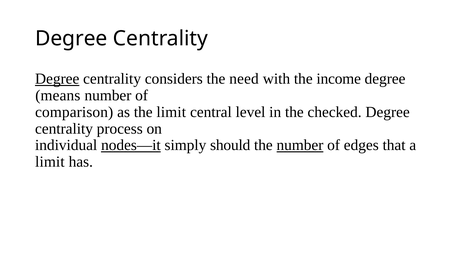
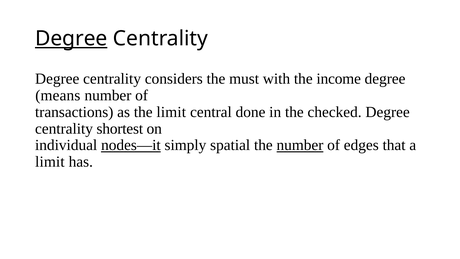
Degree at (71, 39) underline: none -> present
Degree at (57, 79) underline: present -> none
need: need -> must
comparison: comparison -> transactions
level: level -> done
process: process -> shortest
should: should -> spatial
